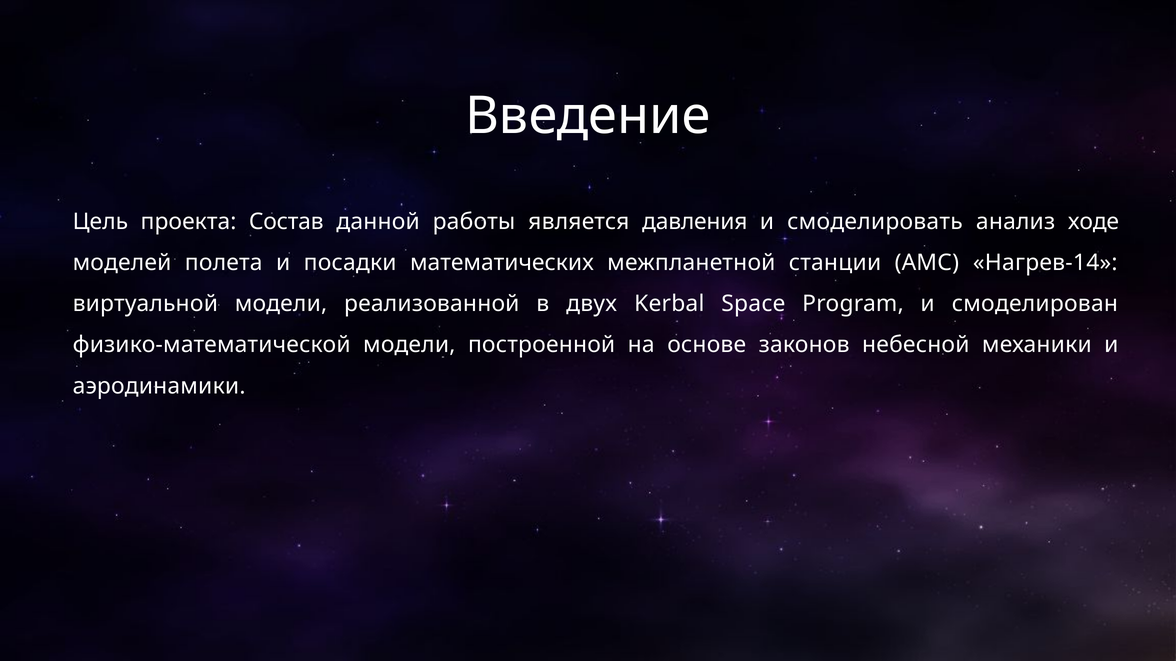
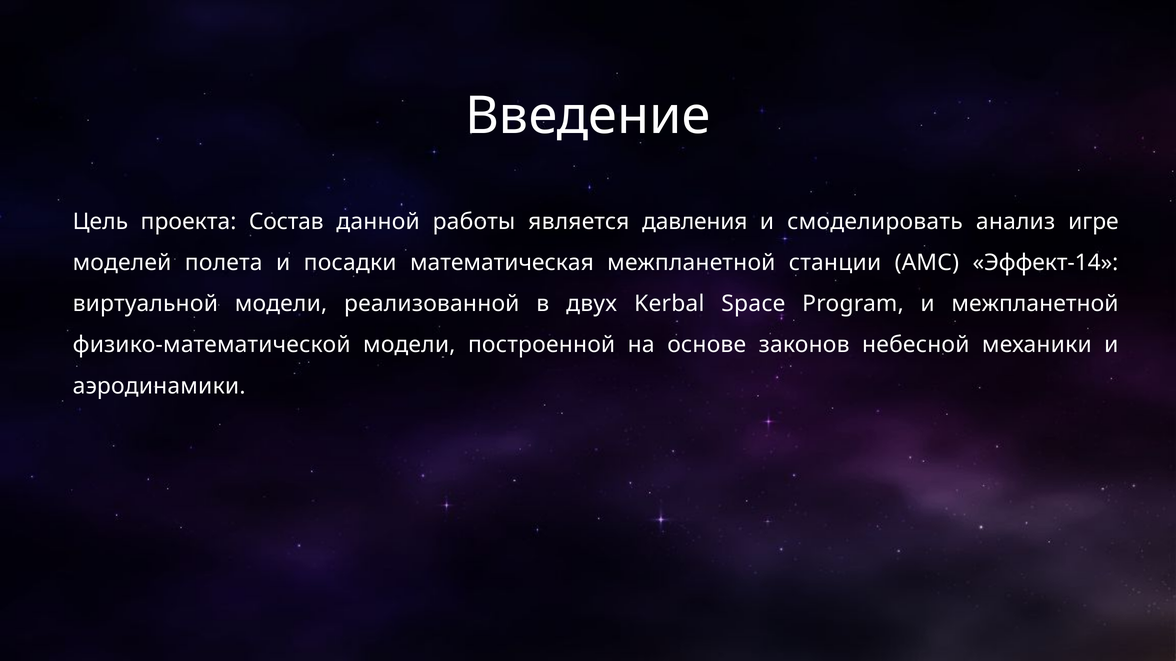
ходе: ходе -> игре
математических: математических -> математическая
Нагрев-14: Нагрев-14 -> Эффект-14
и смоделирован: смоделирован -> межпланетной
